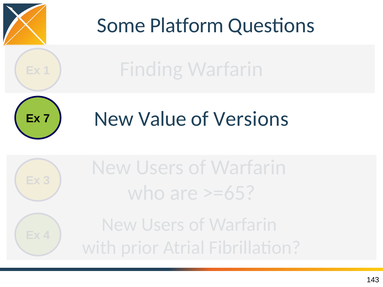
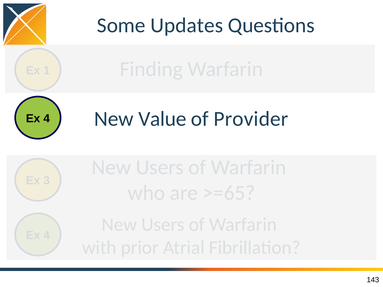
Platform: Platform -> Updates
Versions: Versions -> Provider
7 at (47, 119): 7 -> 4
